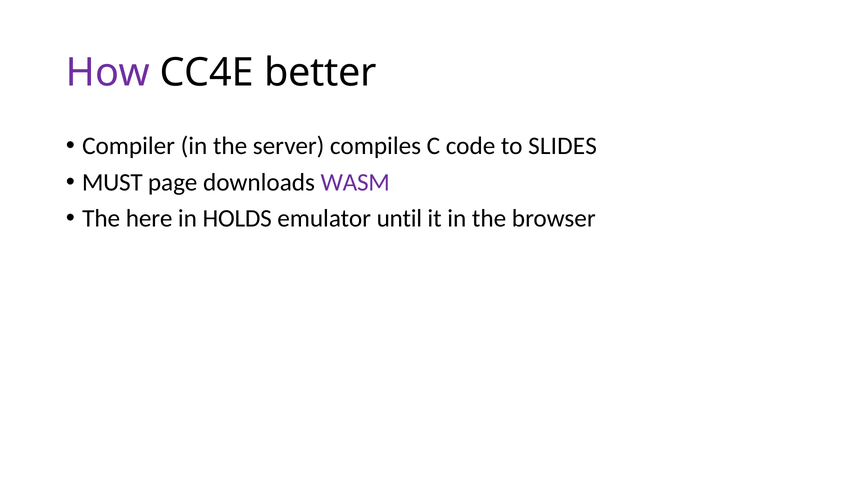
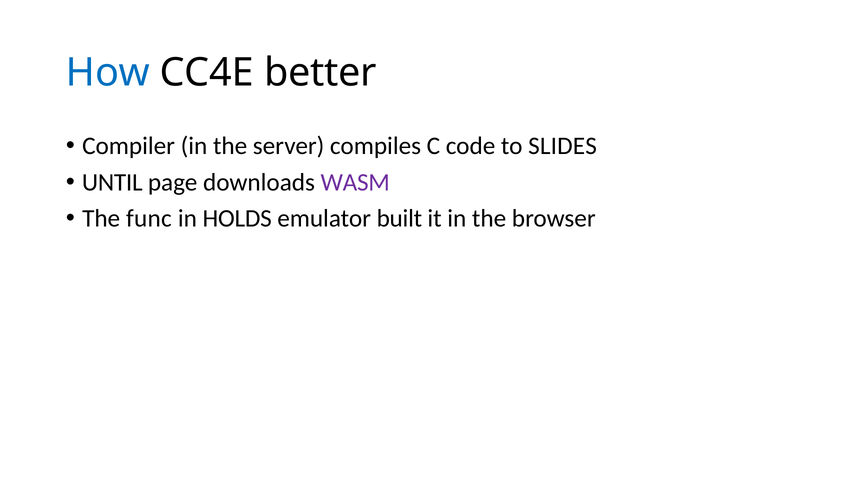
How colour: purple -> blue
MUST: MUST -> UNTIL
here: here -> func
until: until -> built
